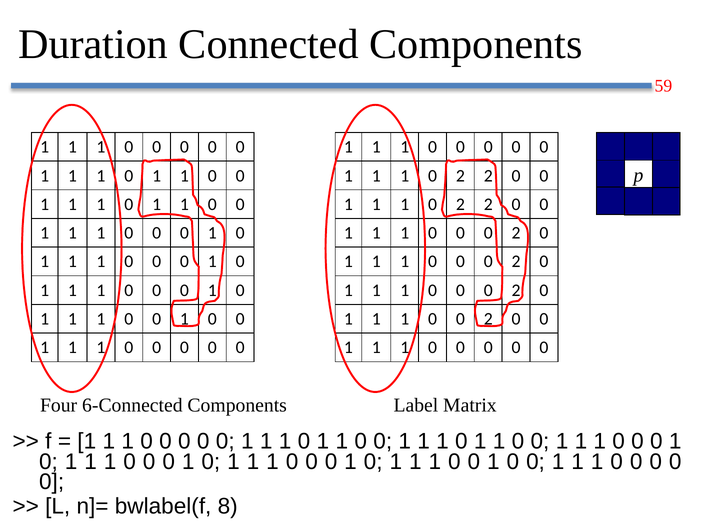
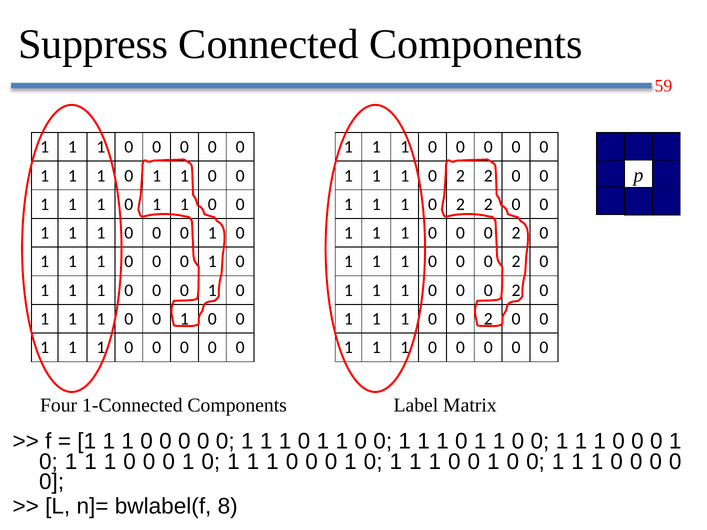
Duration: Duration -> Suppress
6-Connected: 6-Connected -> 1-Connected
